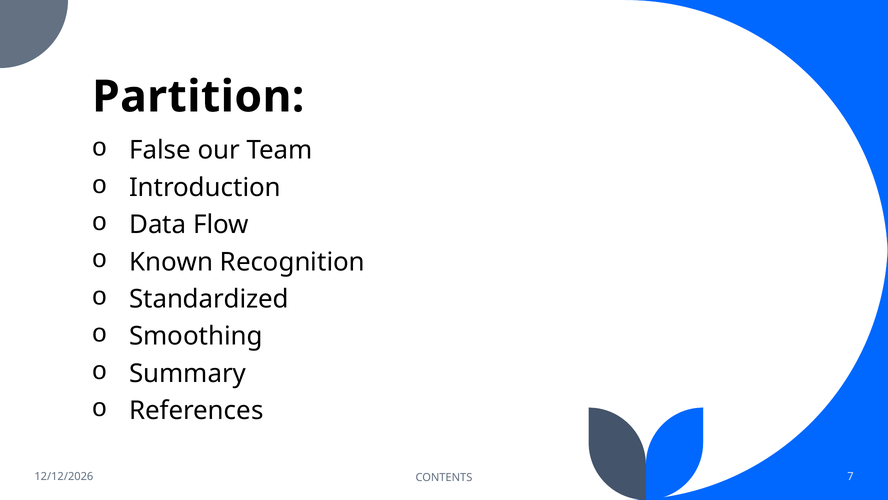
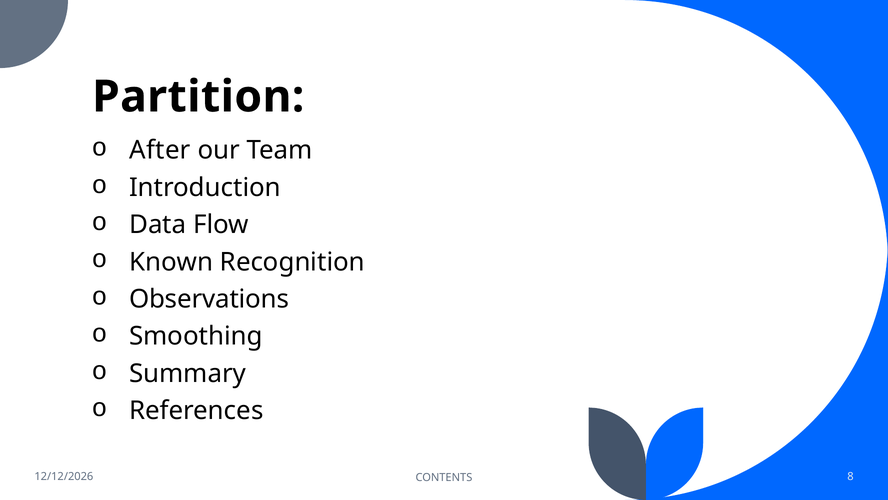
False: False -> After
Standardized: Standardized -> Observations
7: 7 -> 8
